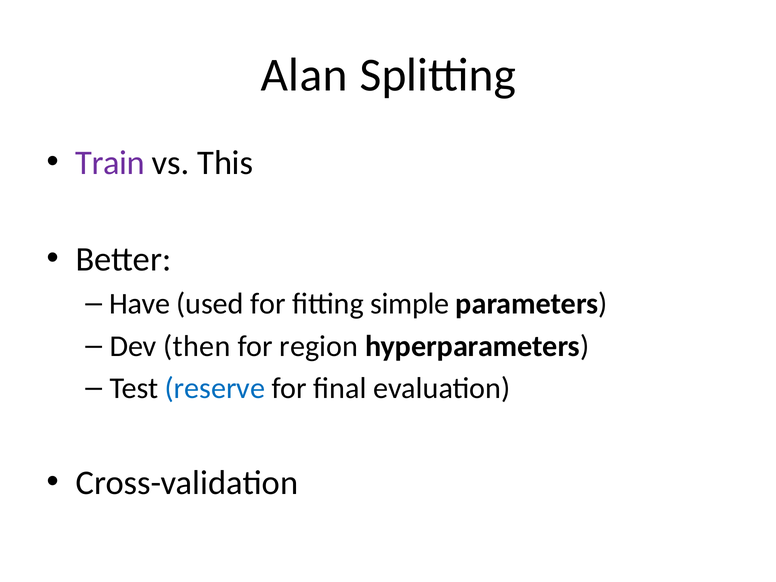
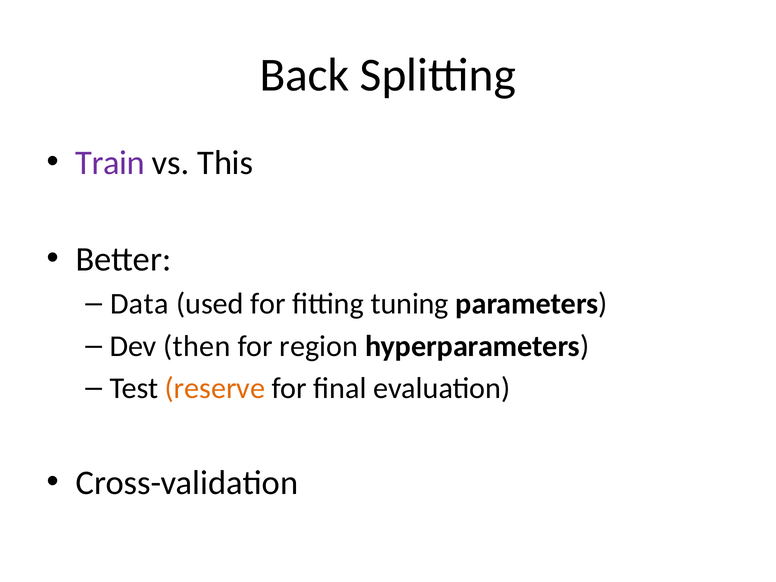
Alan: Alan -> Back
Have: Have -> Data
simple: simple -> tuning
reserve colour: blue -> orange
